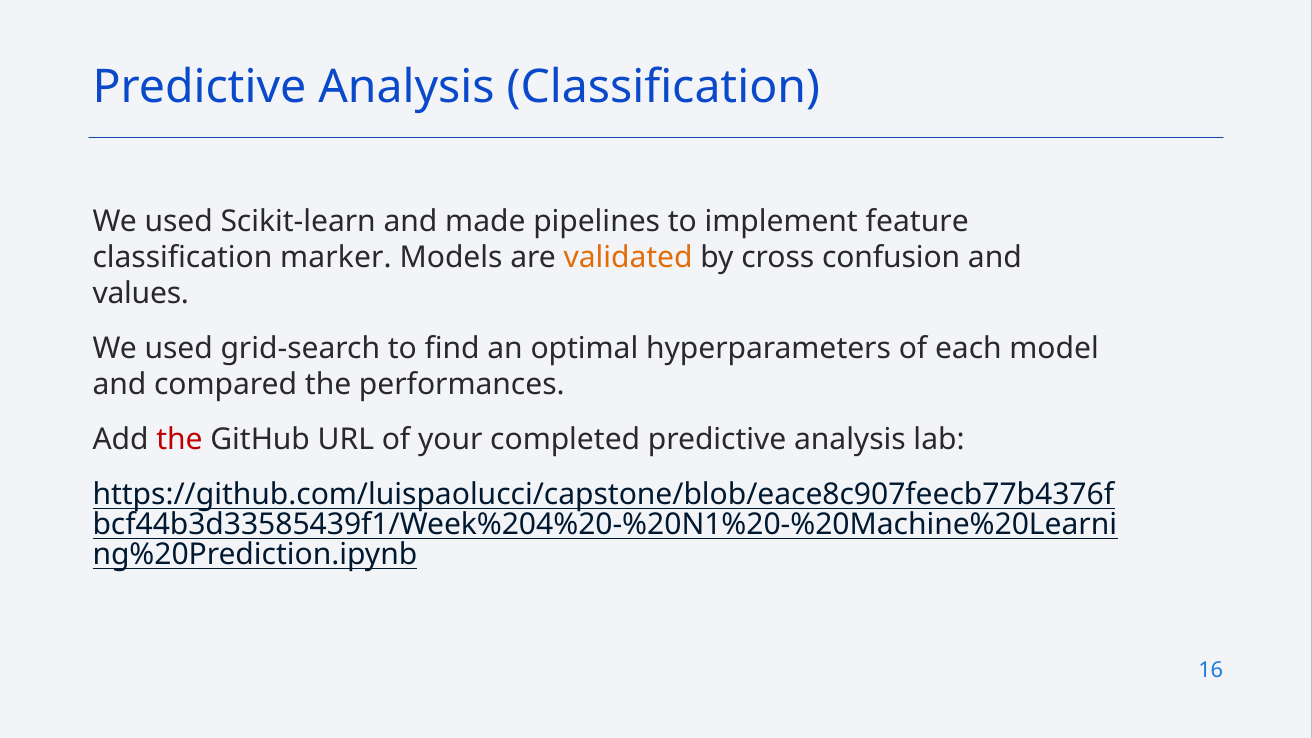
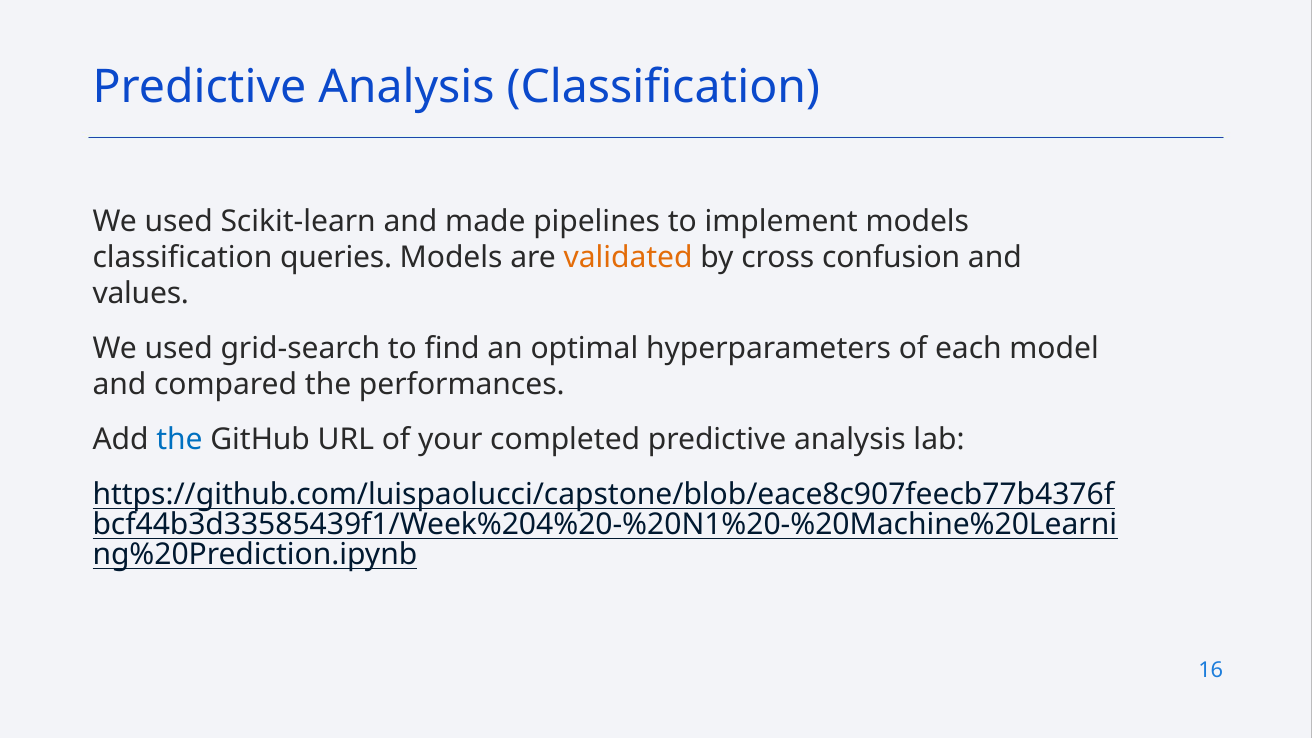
implement feature: feature -> models
marker: marker -> queries
the at (179, 440) colour: red -> blue
